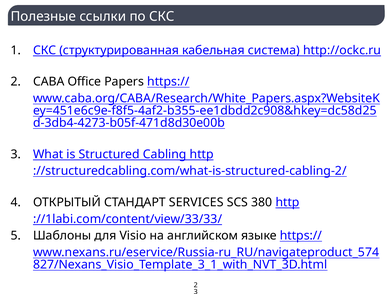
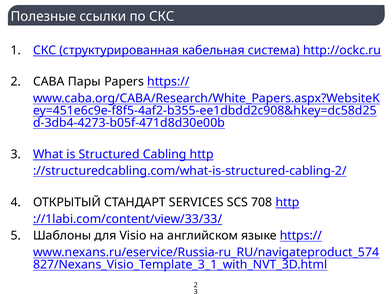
Office: Office -> Пары
380: 380 -> 708
